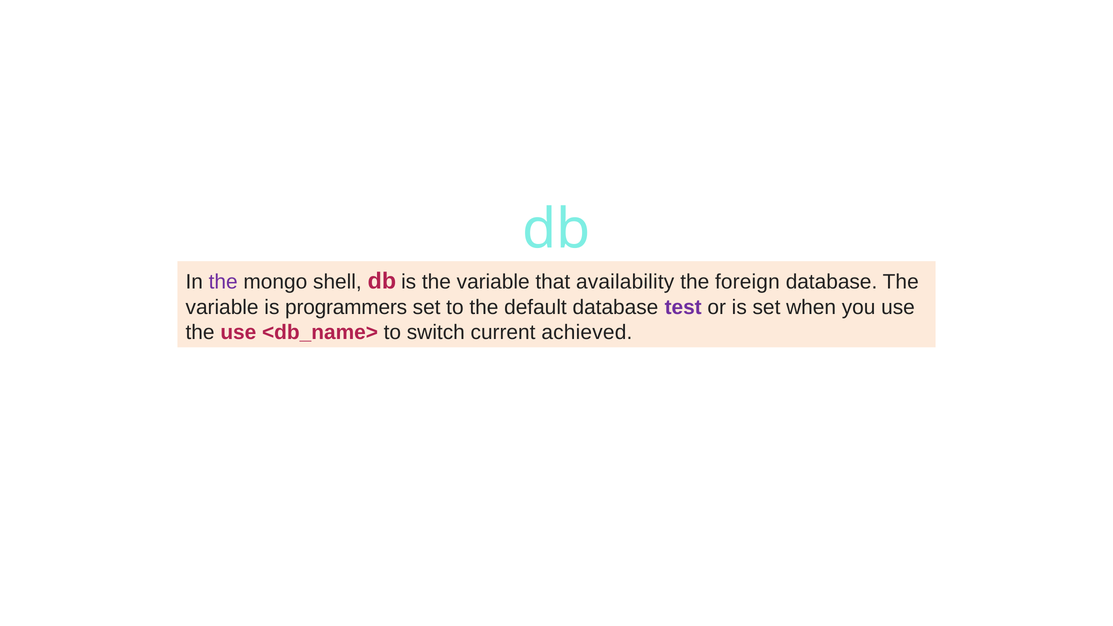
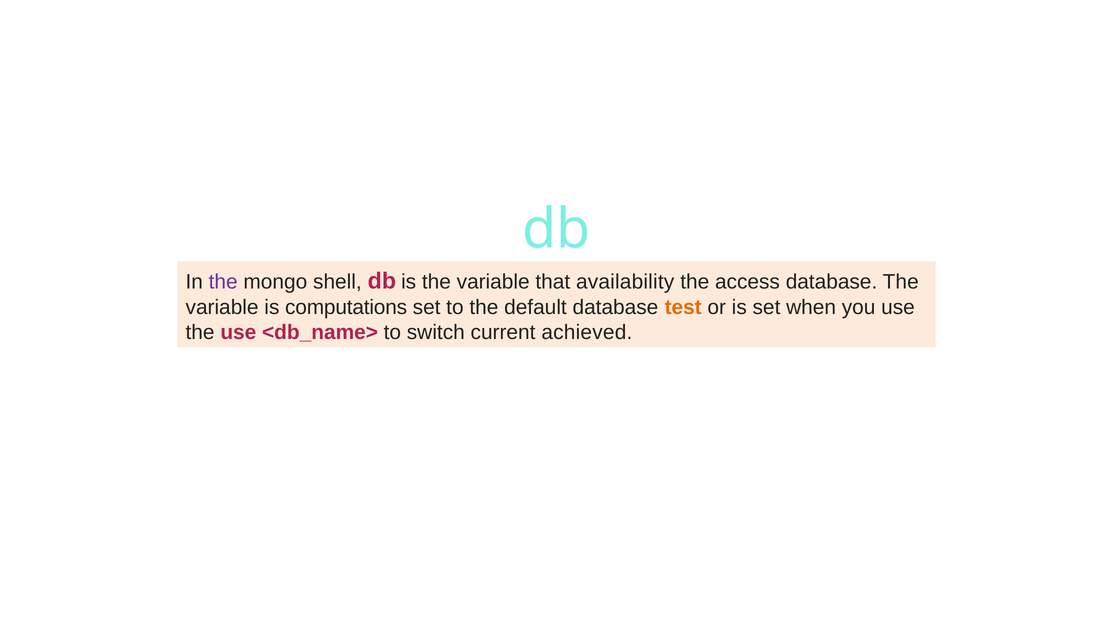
foreign: foreign -> access
programmers: programmers -> computations
test colour: purple -> orange
